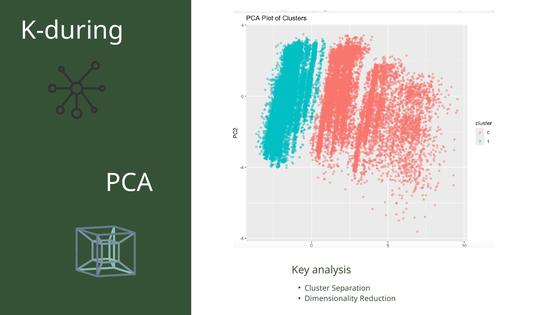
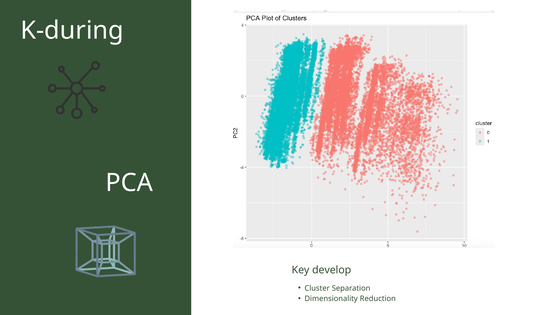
analysis: analysis -> develop
